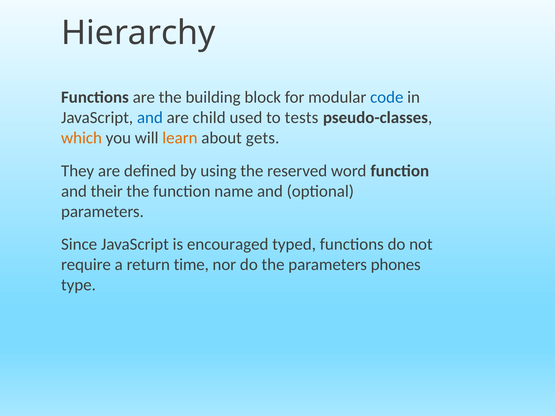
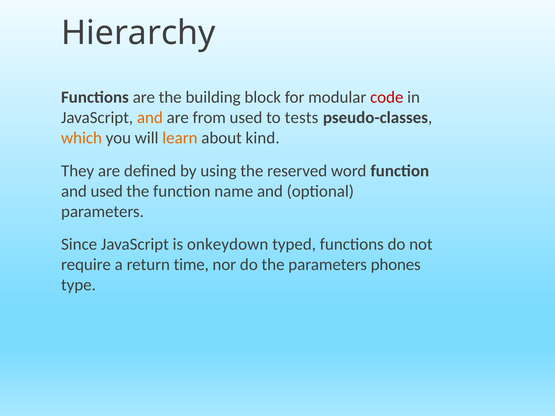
code colour: blue -> red
and at (150, 118) colour: blue -> orange
child: child -> from
gets: gets -> kind
and their: their -> used
encouraged: encouraged -> onkeydown
